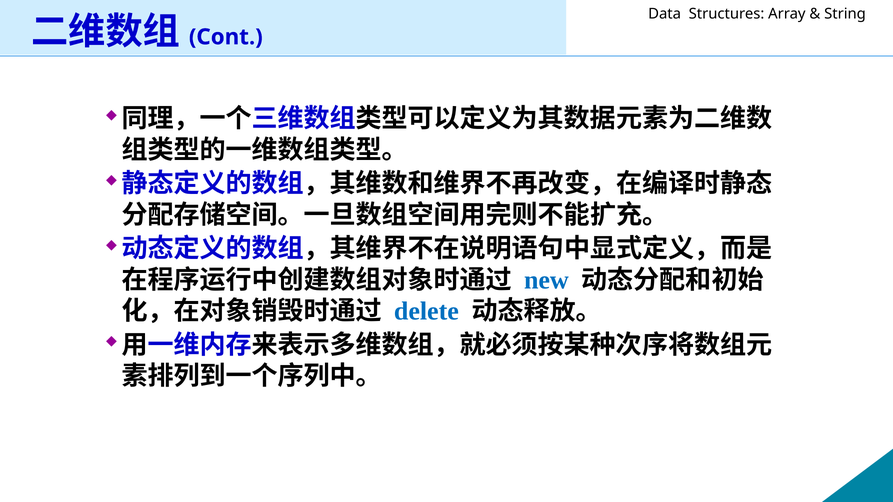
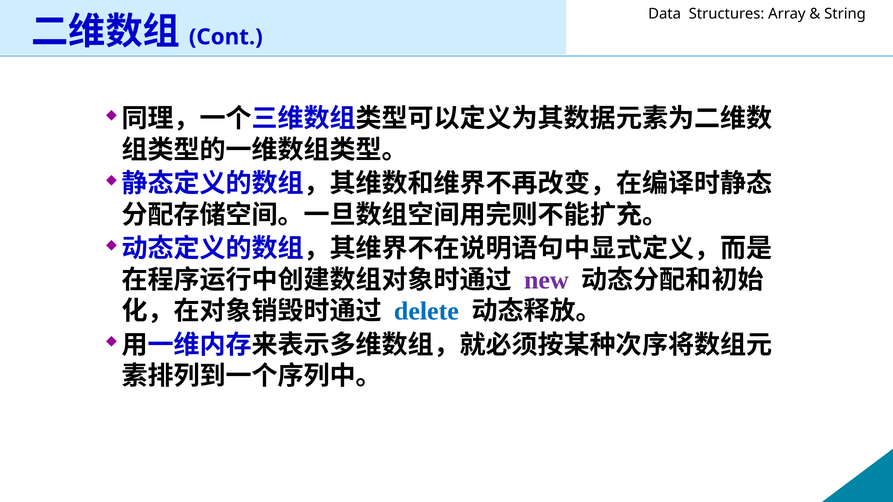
new colour: blue -> purple
